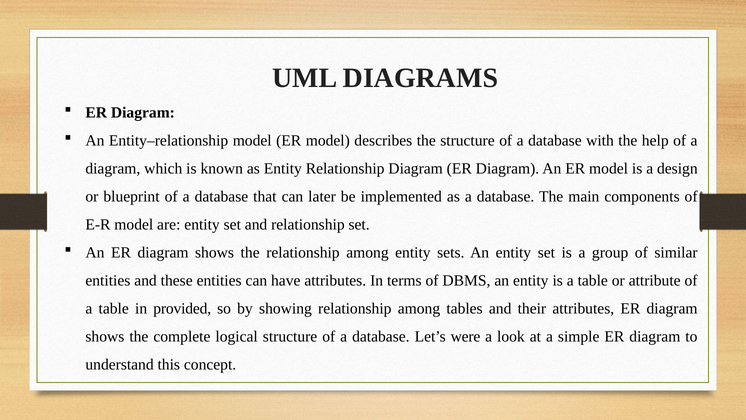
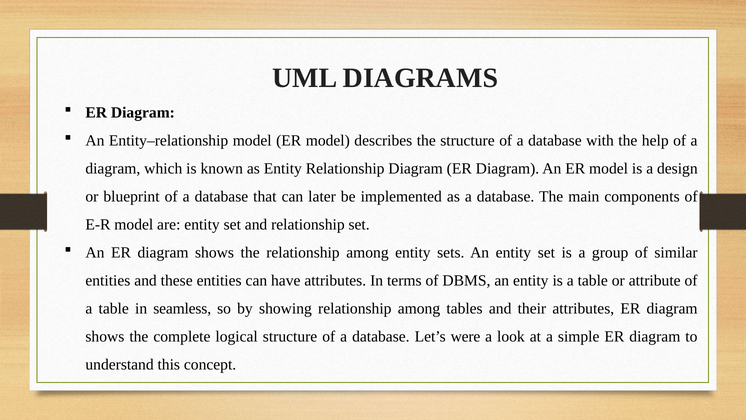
provided: provided -> seamless
